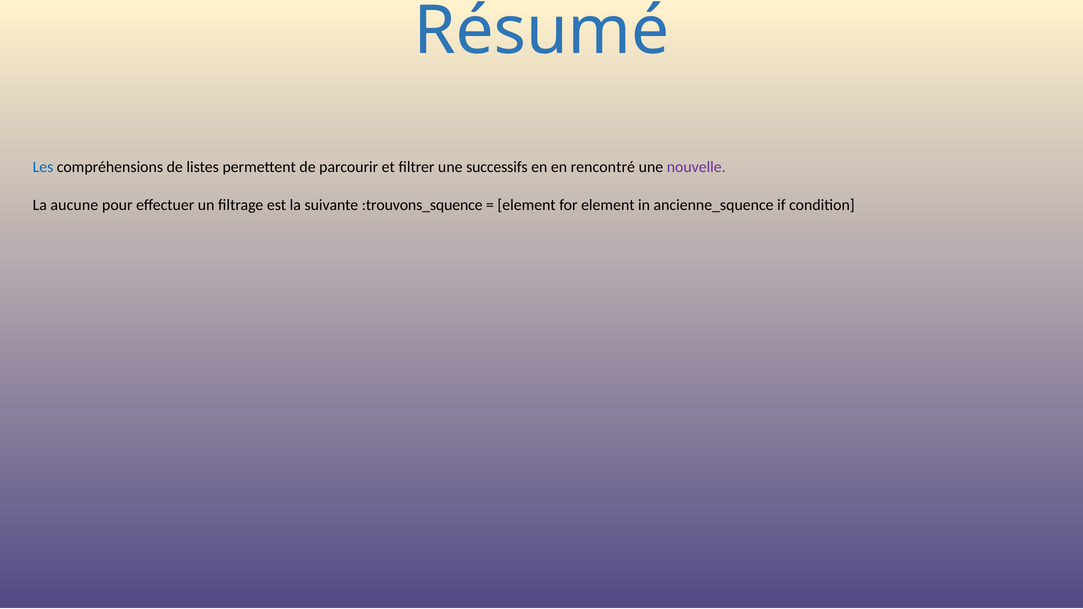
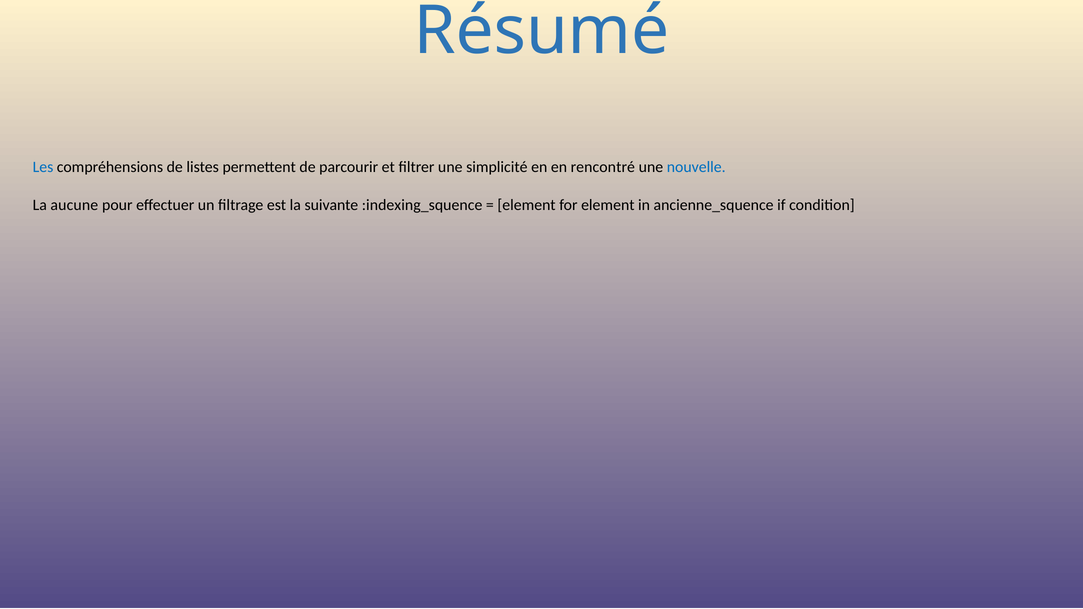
successifs: successifs -> simplicité
nouvelle colour: purple -> blue
:trouvons_squence: :trouvons_squence -> :indexing_squence
